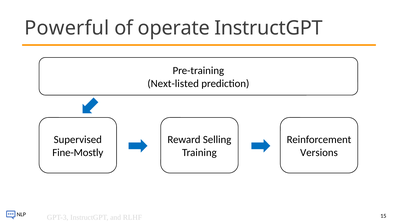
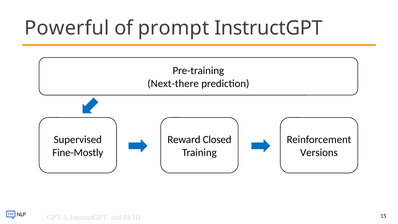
operate: operate -> prompt
Next-listed: Next-listed -> Next-there
Selling: Selling -> Closed
